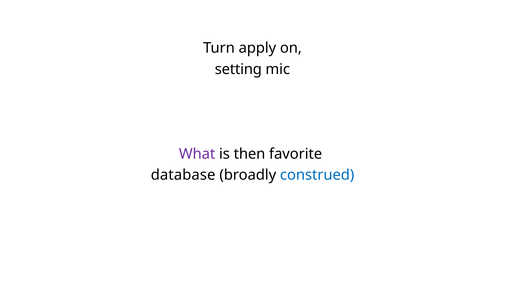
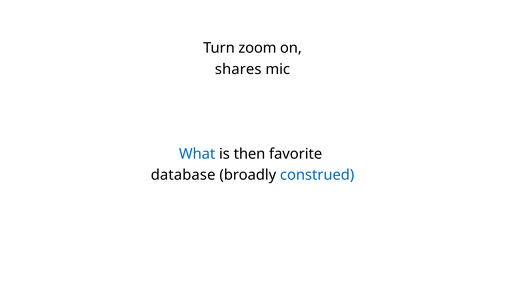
apply: apply -> zoom
setting: setting -> shares
What colour: purple -> blue
